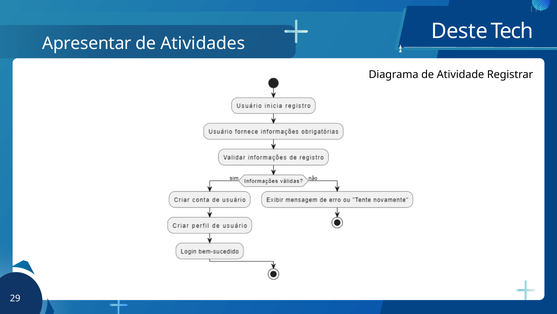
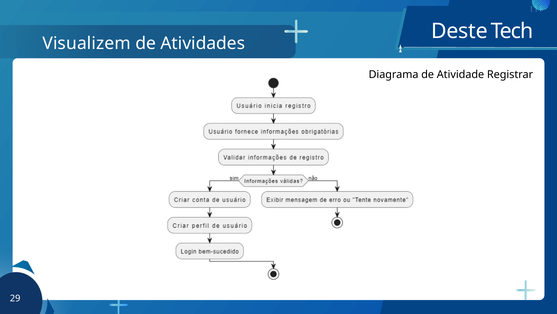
Apresentar: Apresentar -> Visualizem
